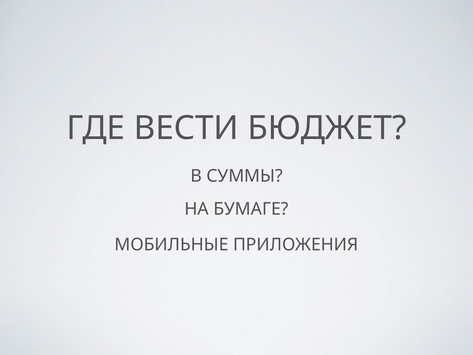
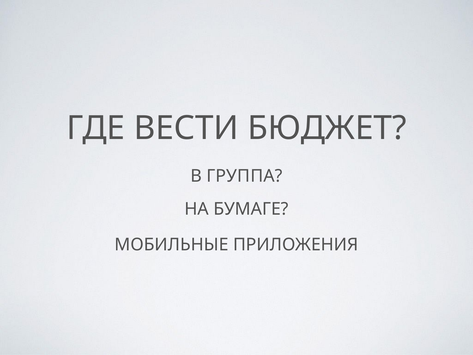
СУММЫ: СУММЫ -> ГРУППА
